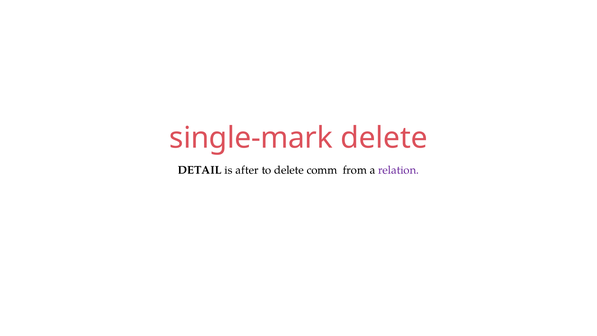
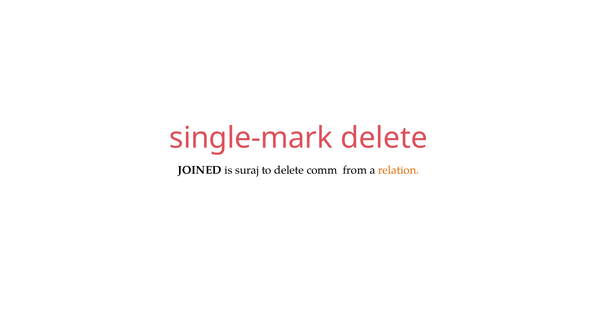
DETAIL: DETAIL -> JOINED
after: after -> suraj
relation colour: purple -> orange
